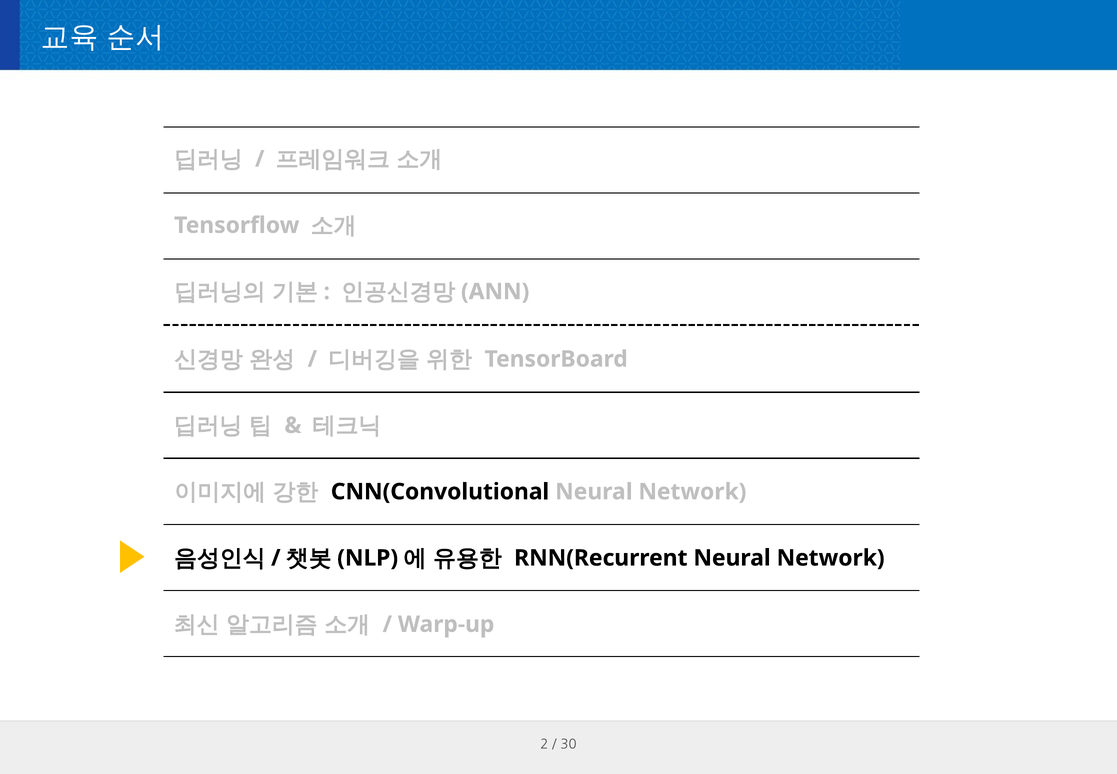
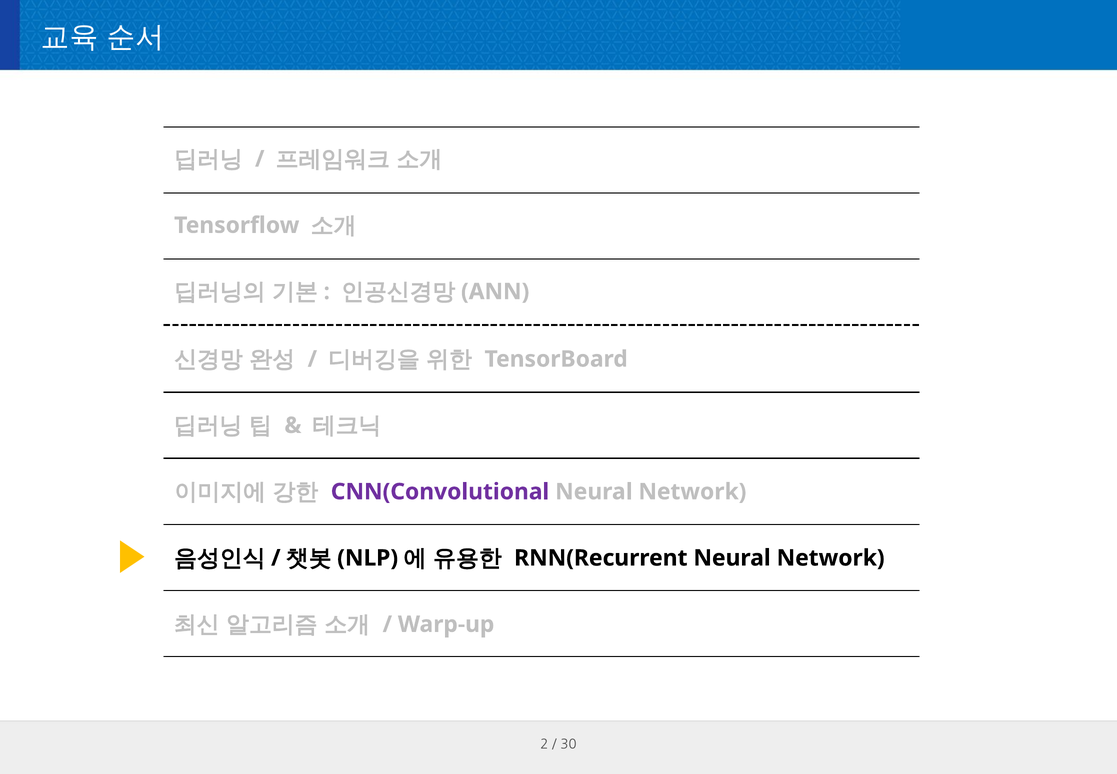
CNN(Convolutional colour: black -> purple
